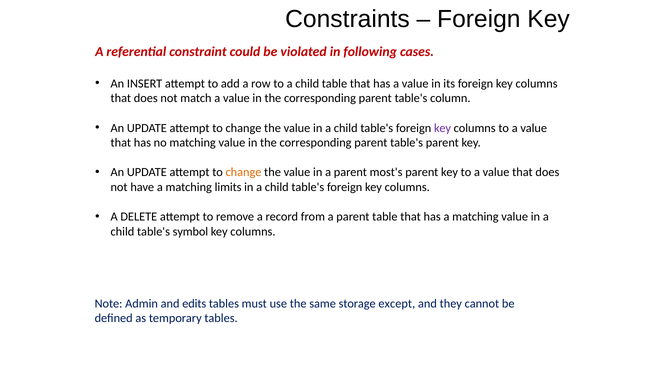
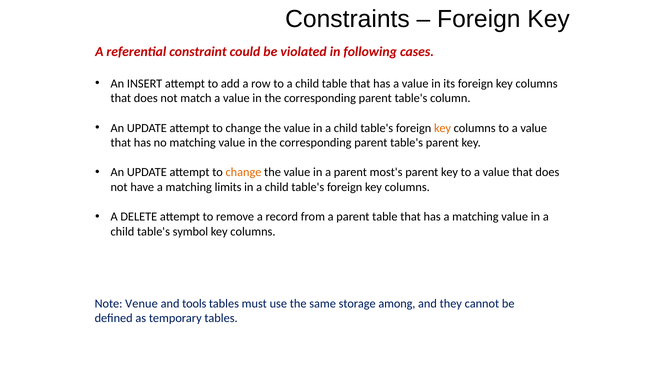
key at (443, 128) colour: purple -> orange
Admin: Admin -> Venue
edits: edits -> tools
except: except -> among
